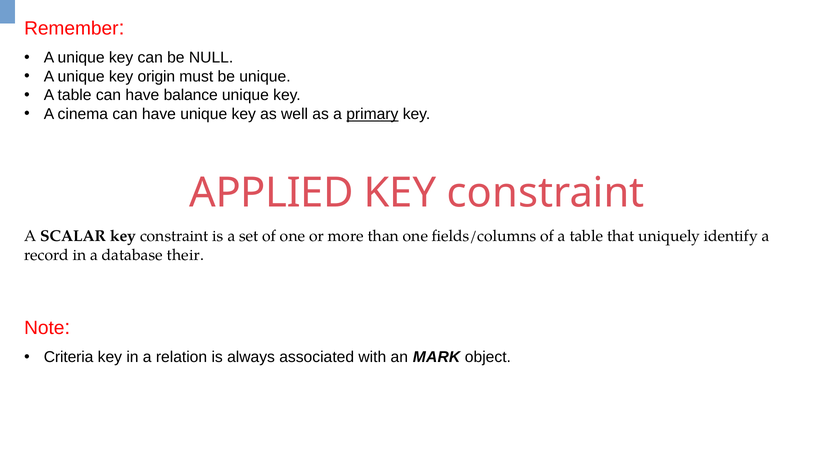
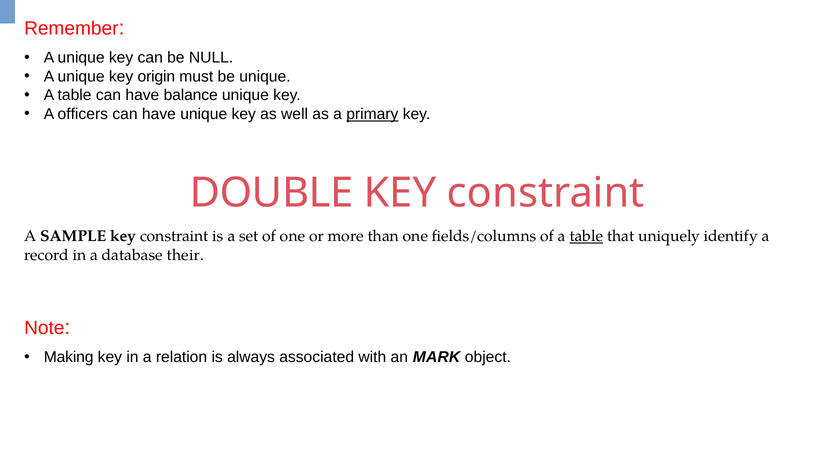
cinema: cinema -> officers
APPLIED: APPLIED -> DOUBLE
SCALAR: SCALAR -> SAMPLE
table at (586, 236) underline: none -> present
Criteria: Criteria -> Making
